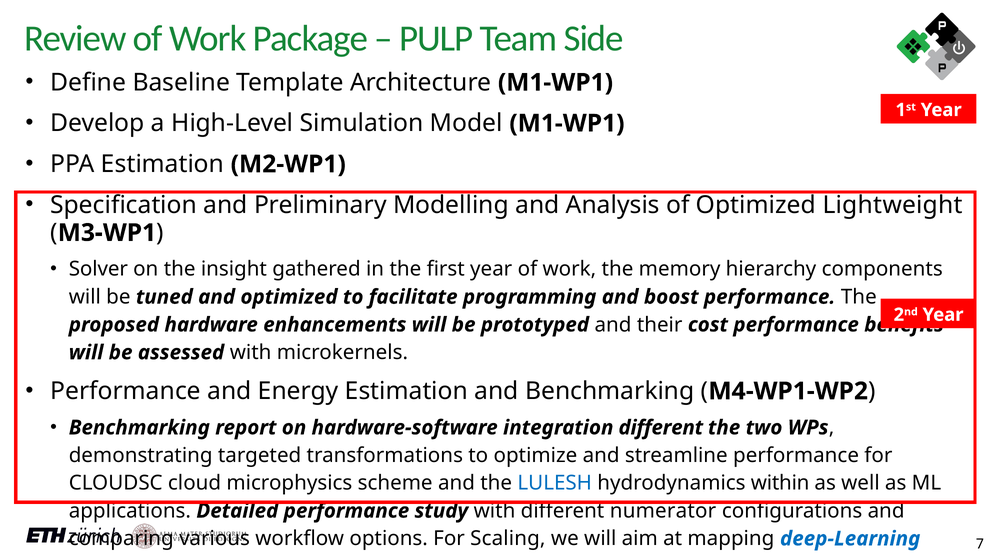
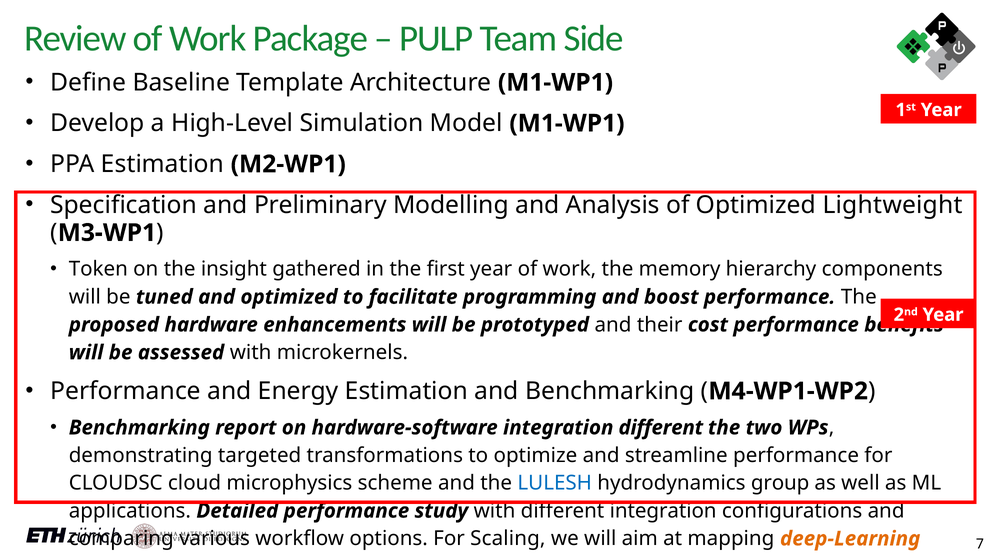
Solver: Solver -> Token
within: within -> group
different numerator: numerator -> integration
deep-Learning colour: blue -> orange
